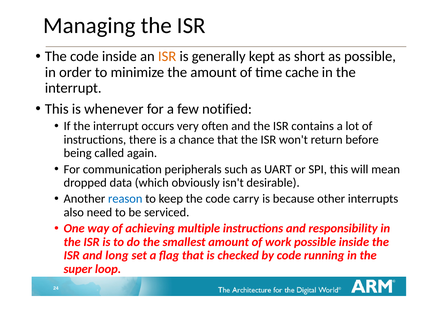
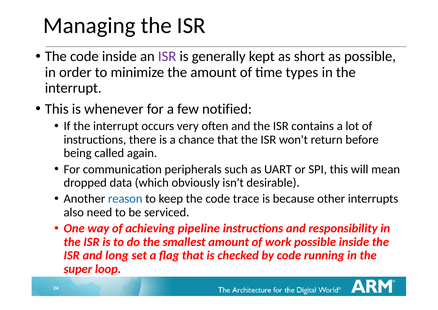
ISR at (167, 56) colour: orange -> purple
cache: cache -> types
carry: carry -> trace
multiple: multiple -> pipeline
